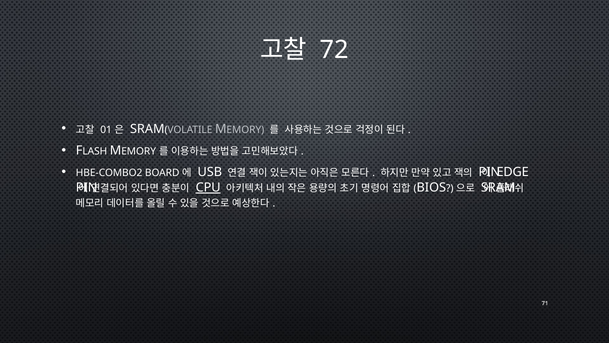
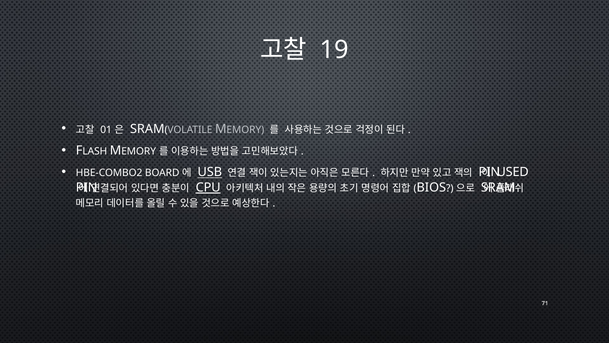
72: 72 -> 19
USB underline: none -> present
EDGE: EDGE -> USED
